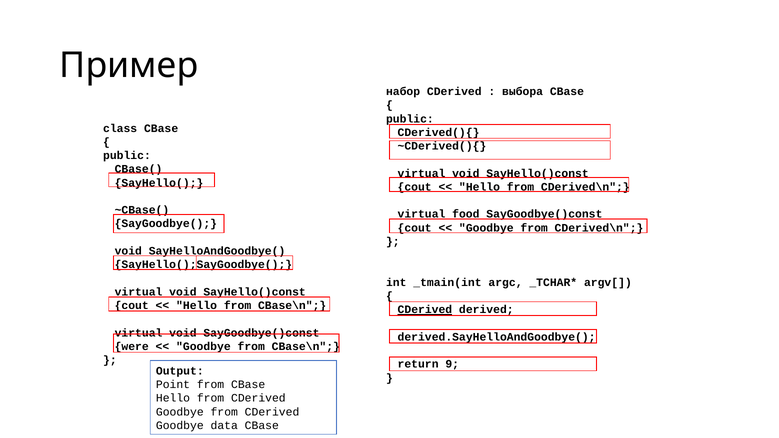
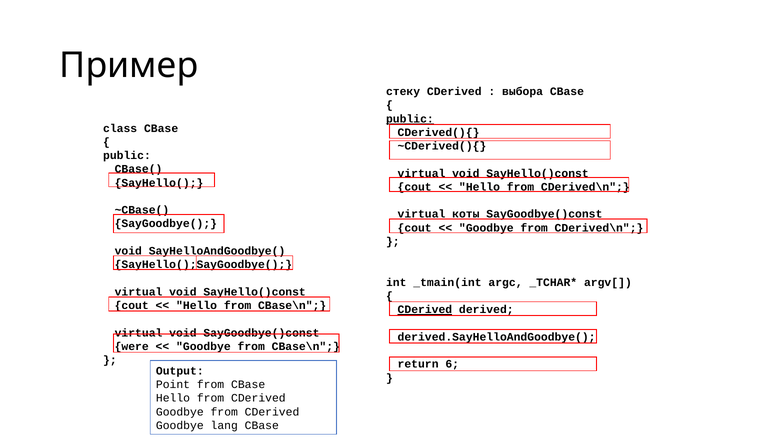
набор: набор -> стеку
public at (410, 119) underline: none -> present
food: food -> коты
9: 9 -> 6
data: data -> lang
